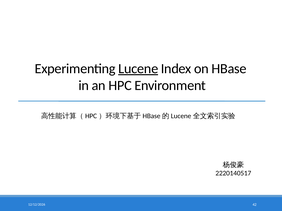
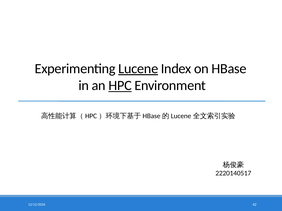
HPC underline: none -> present
